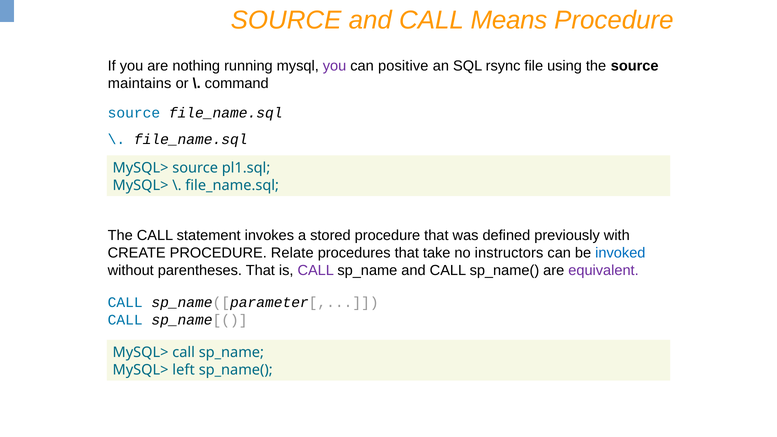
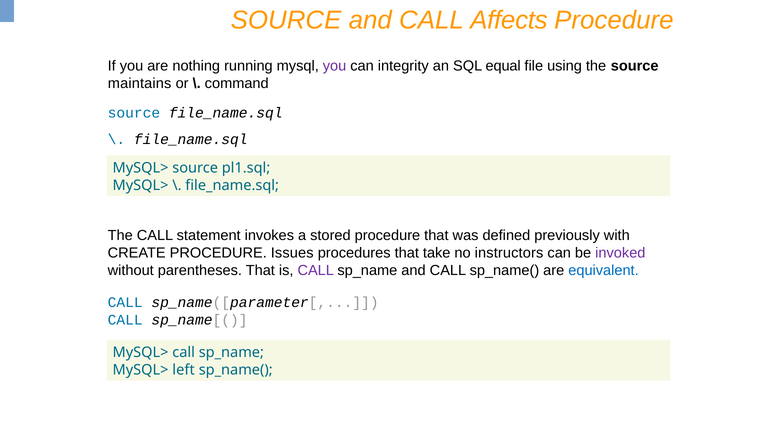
Means: Means -> Affects
positive: positive -> integrity
rsync: rsync -> equal
Relate: Relate -> Issues
invoked colour: blue -> purple
equivalent colour: purple -> blue
